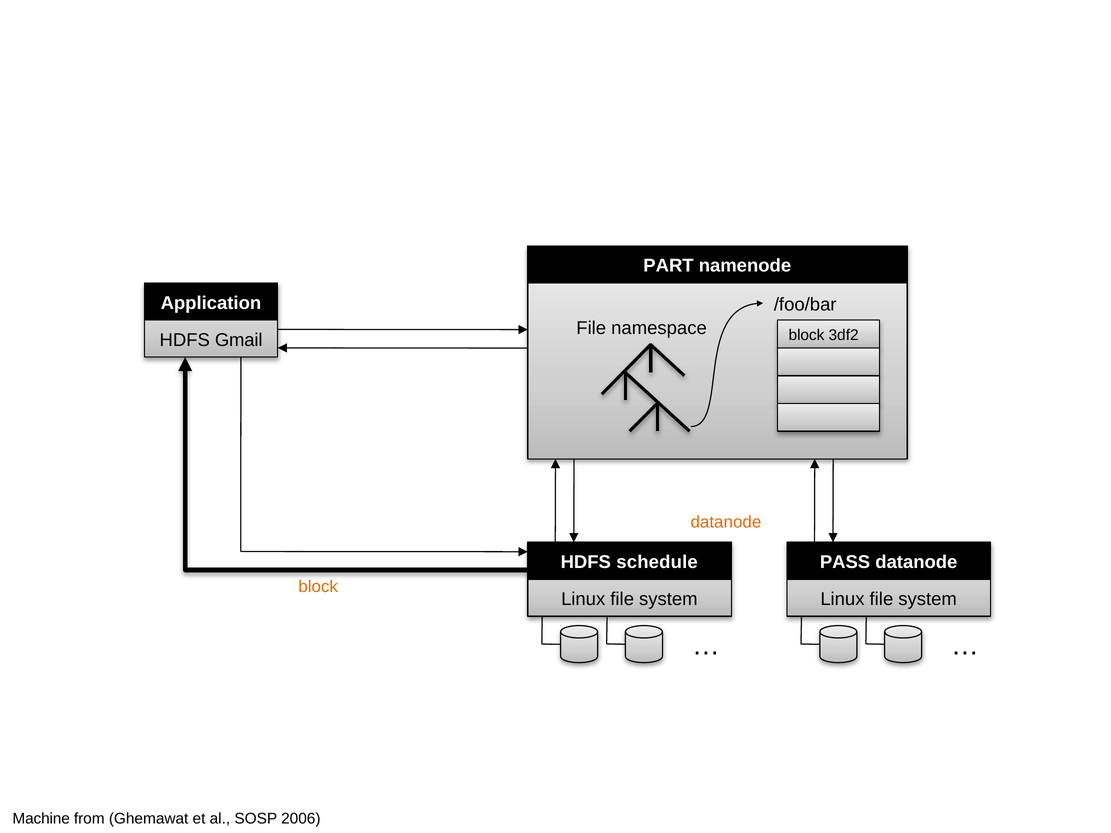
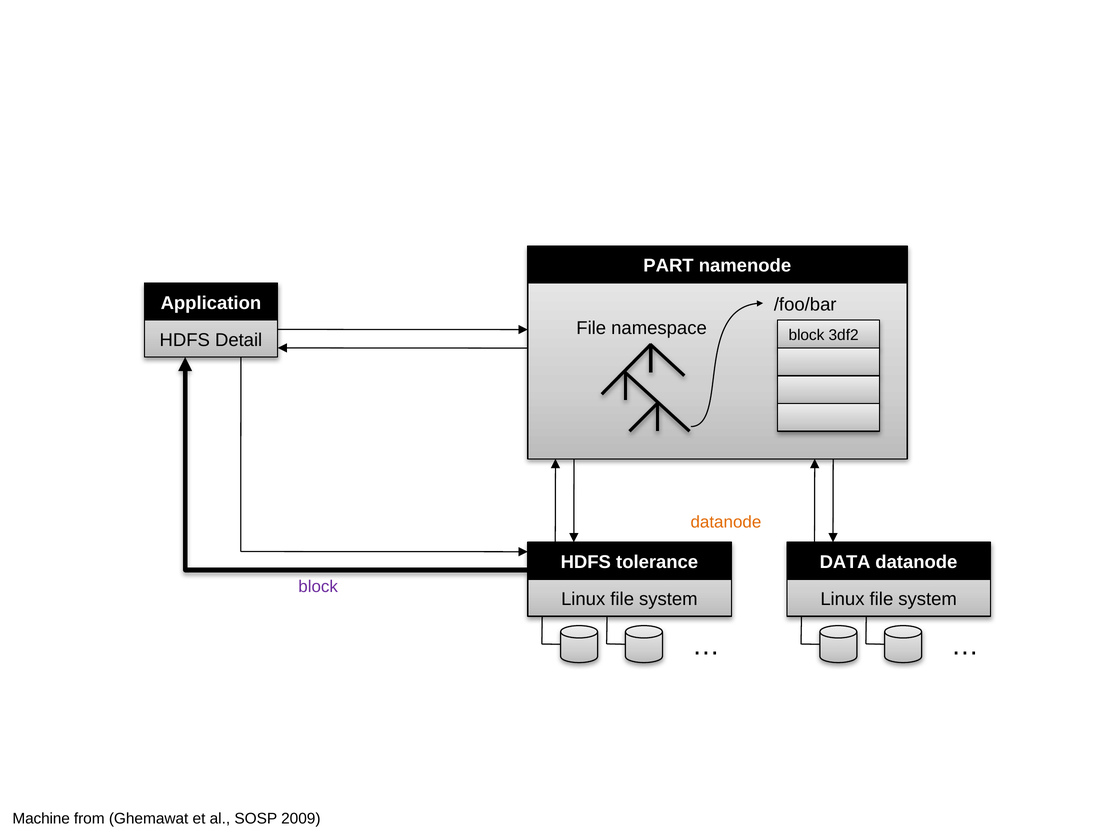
Gmail: Gmail -> Detail
schedule: schedule -> tolerance
PASS at (845, 562): PASS -> DATA
block at (318, 587) colour: orange -> purple
2006: 2006 -> 2009
